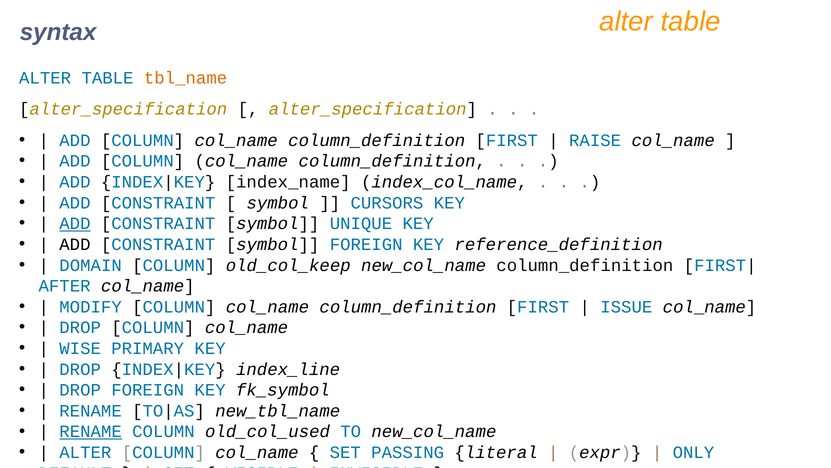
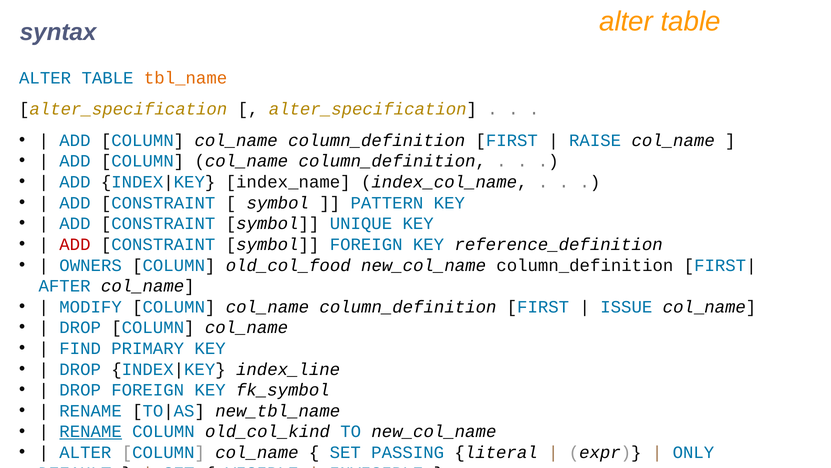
CURSORS: CURSORS -> PATTERN
ADD at (75, 223) underline: present -> none
ADD at (75, 244) colour: black -> red
DOMAIN: DOMAIN -> OWNERS
old_col_keep: old_col_keep -> old_col_food
WISE: WISE -> FIND
old_col_used: old_col_used -> old_col_kind
